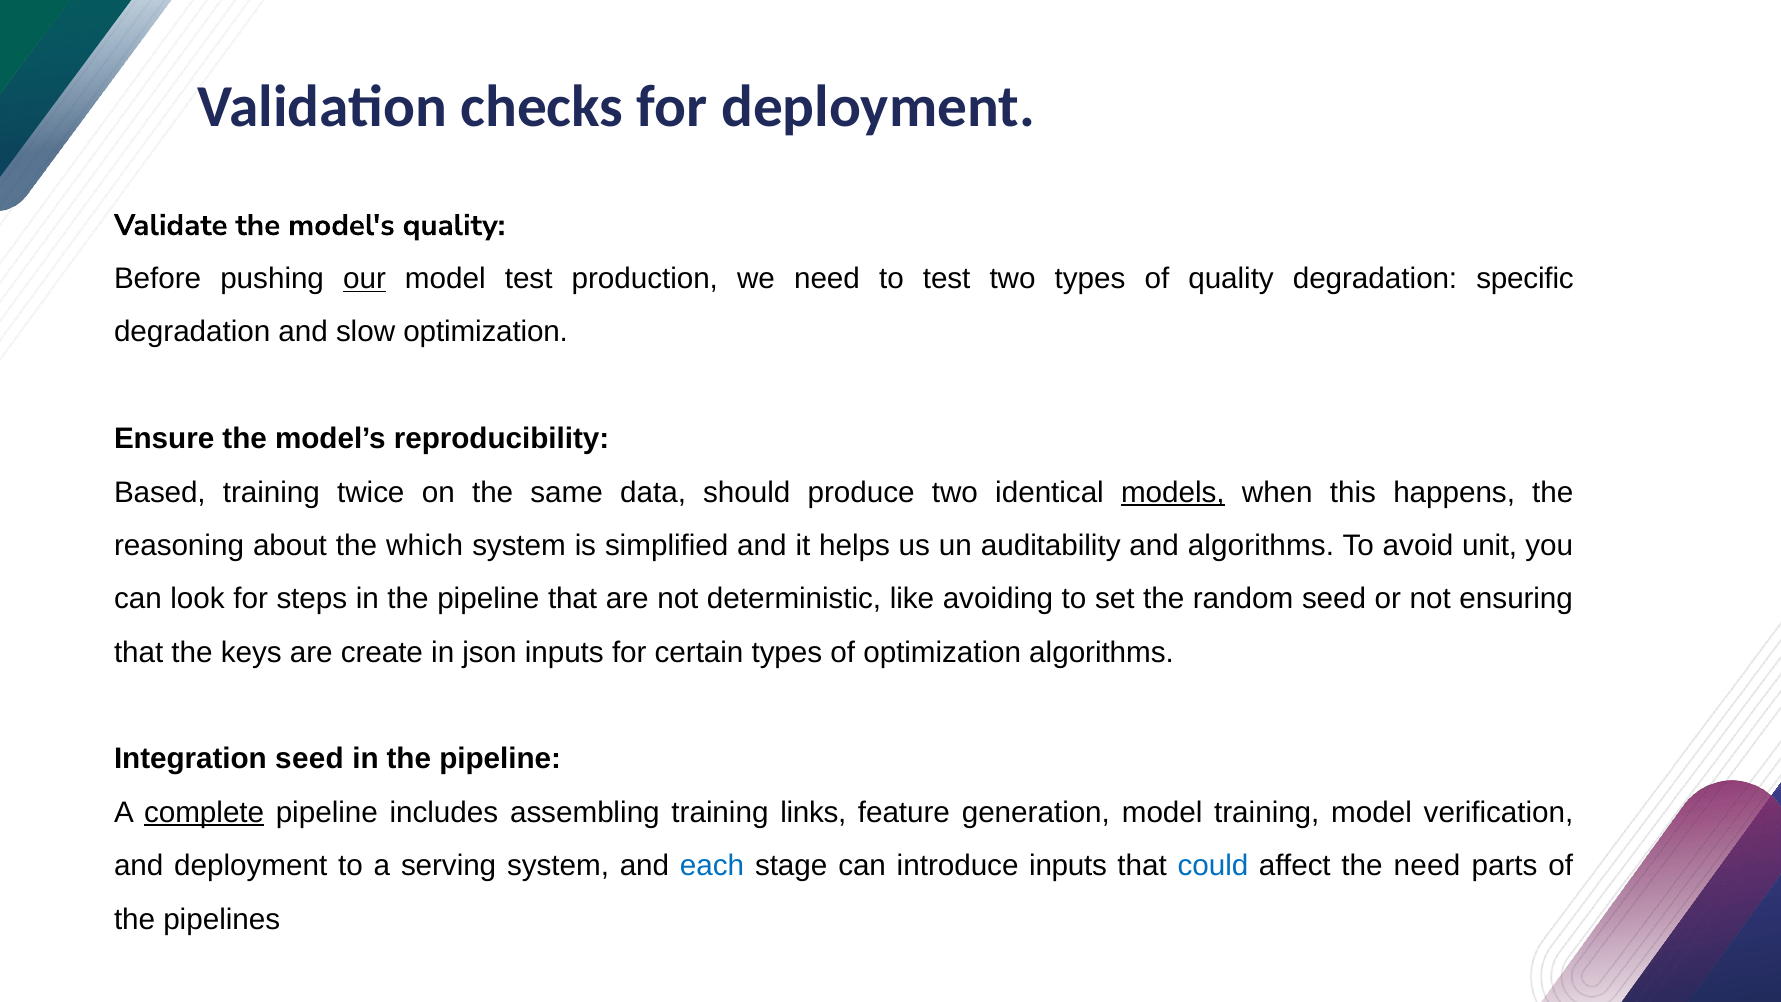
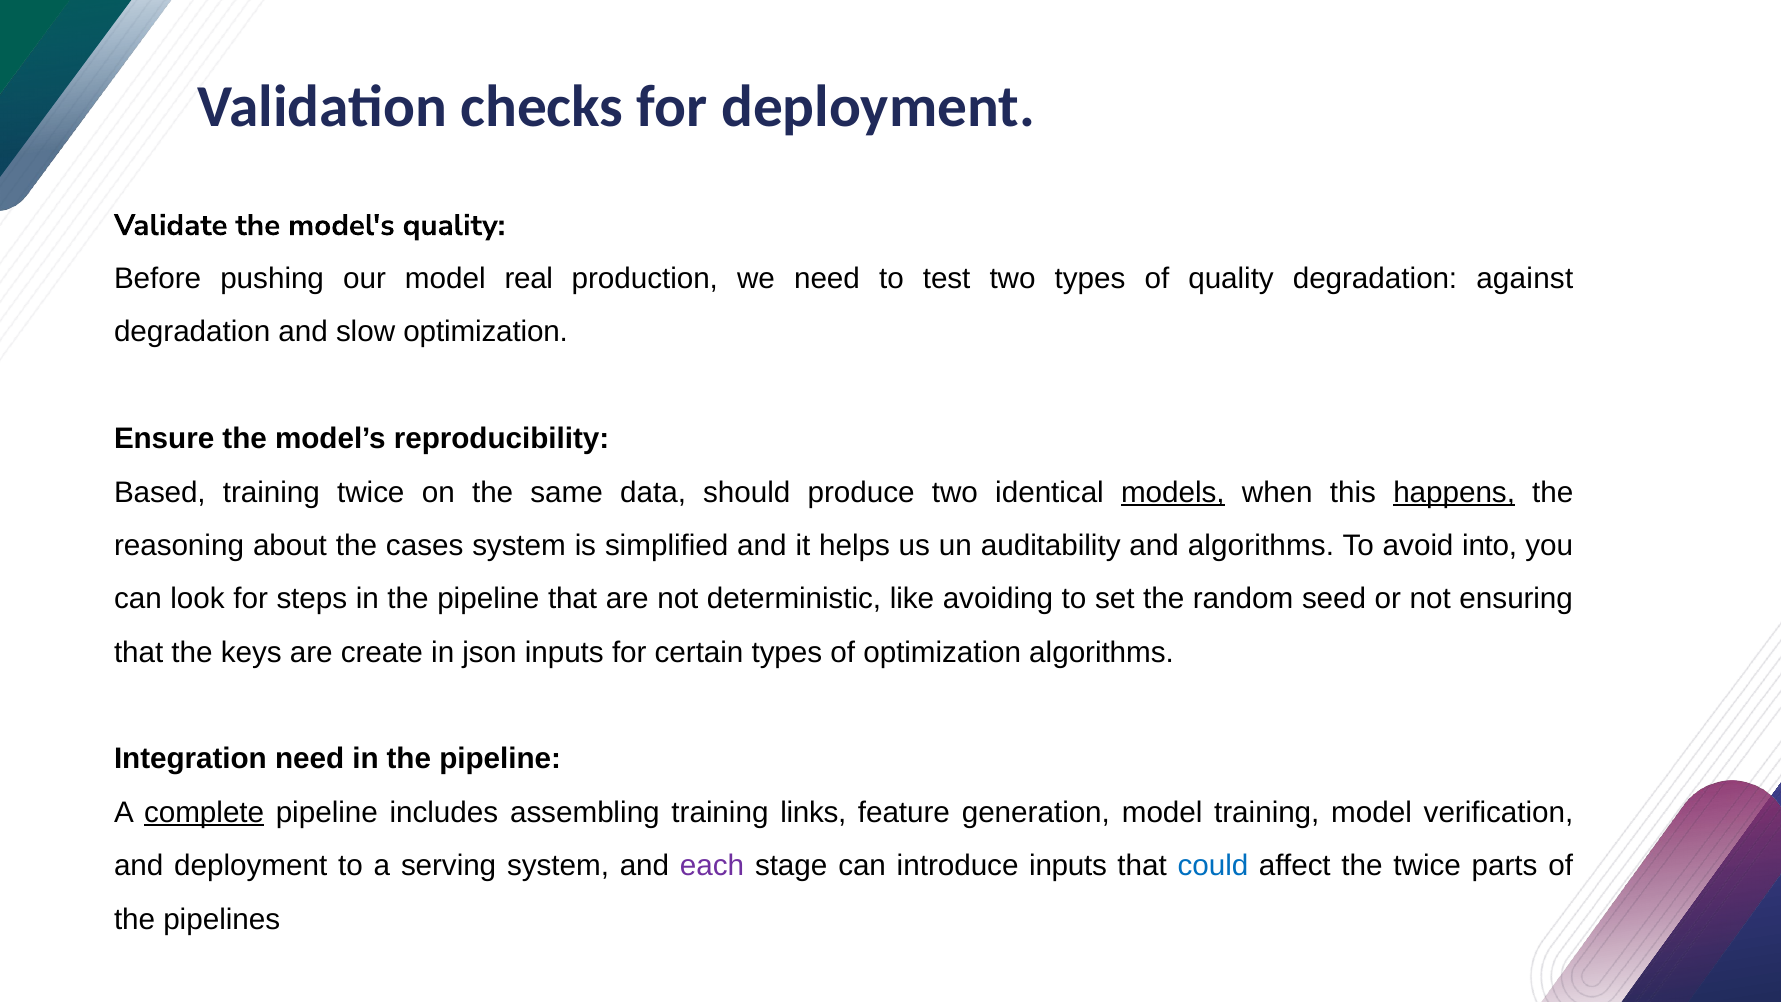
our underline: present -> none
model test: test -> real
specific: specific -> against
happens underline: none -> present
which: which -> cases
unit: unit -> into
Integration seed: seed -> need
each colour: blue -> purple
the need: need -> twice
